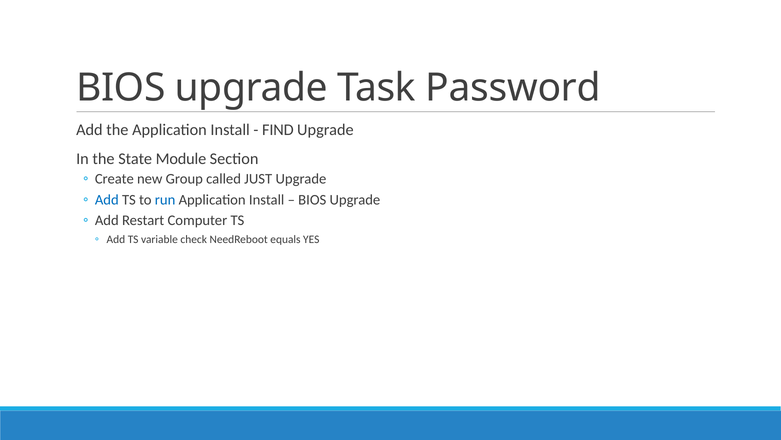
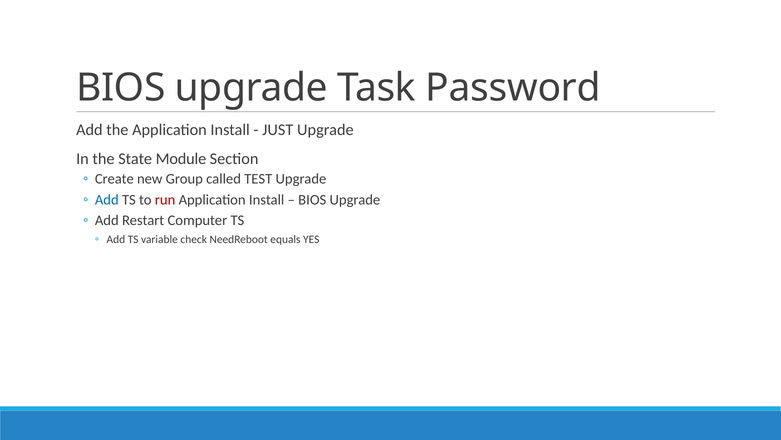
FIND: FIND -> JUST
JUST: JUST -> TEST
run colour: blue -> red
